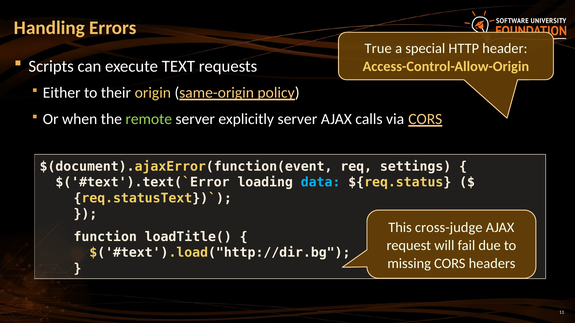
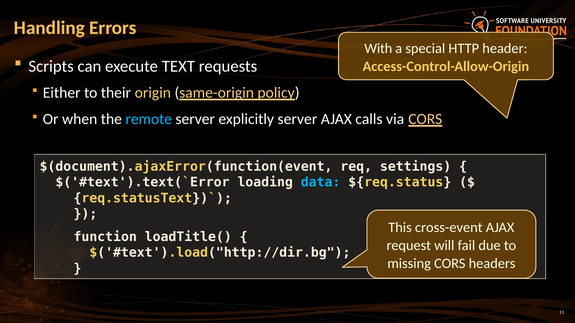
True: True -> With
remote colour: light green -> light blue
cross-judge: cross-judge -> cross-event
